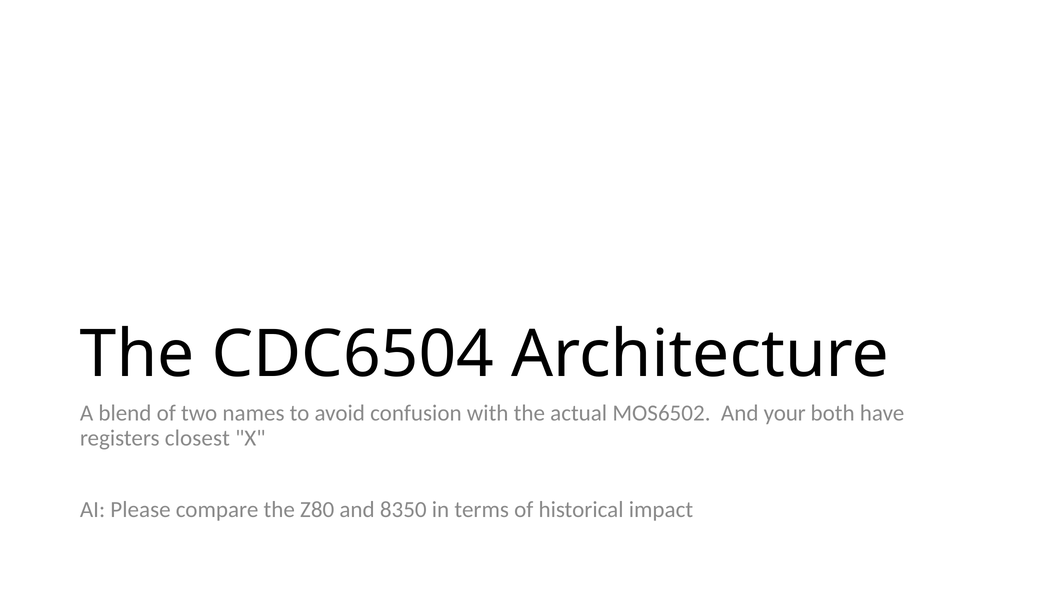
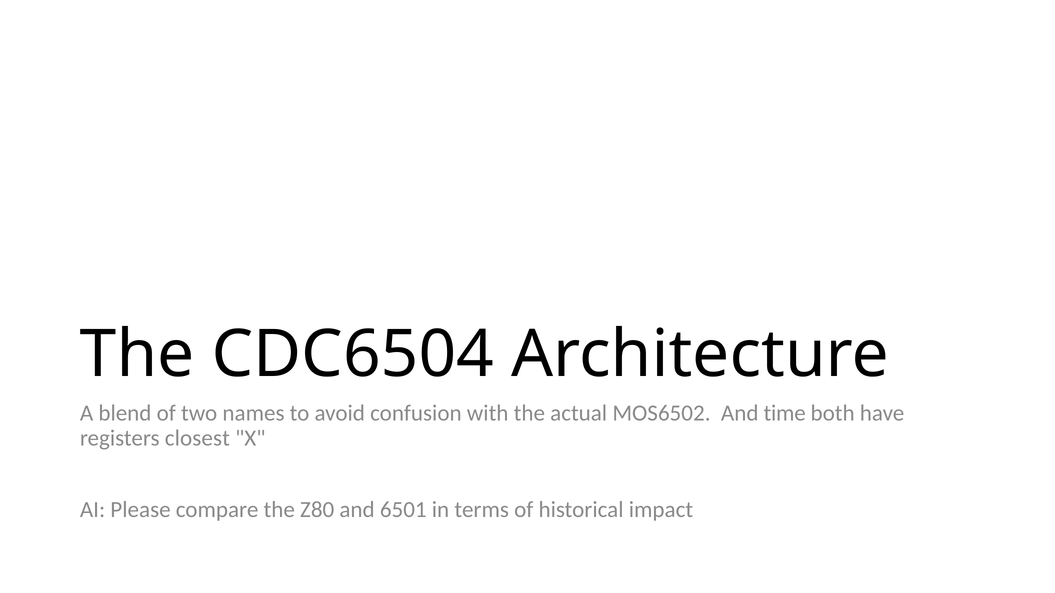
your: your -> time
8350: 8350 -> 6501
